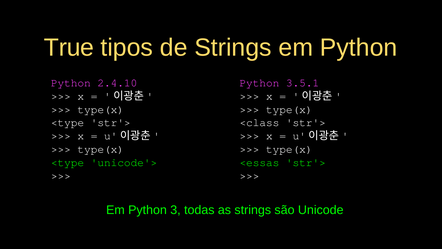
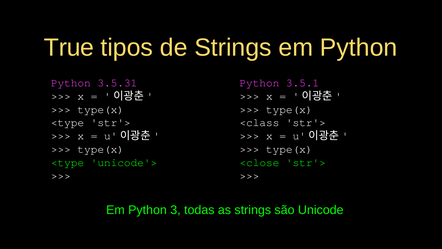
2.4.10: 2.4.10 -> 3.5.31
<essas: <essas -> <close
